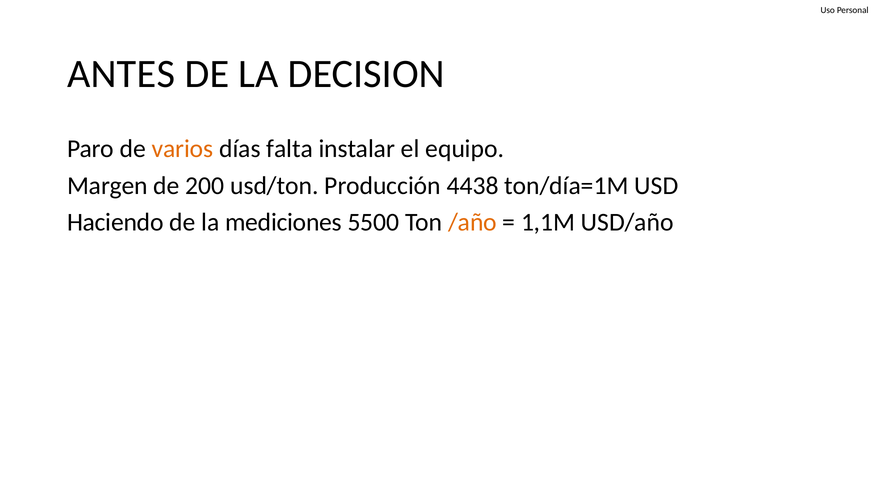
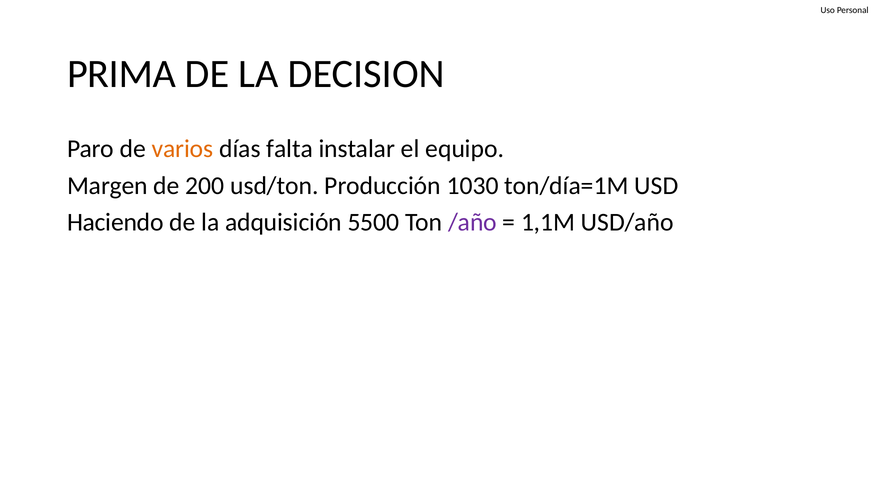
ANTES: ANTES -> PRIMA
4438: 4438 -> 1030
mediciones: mediciones -> adquisición
/año colour: orange -> purple
